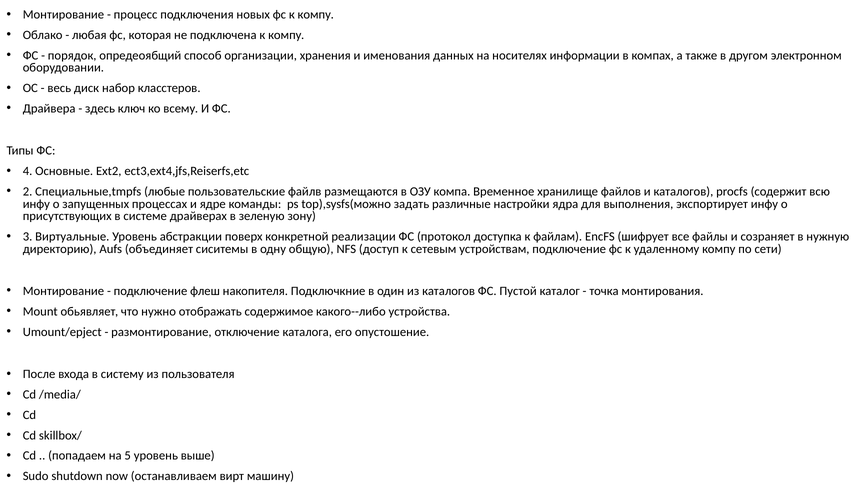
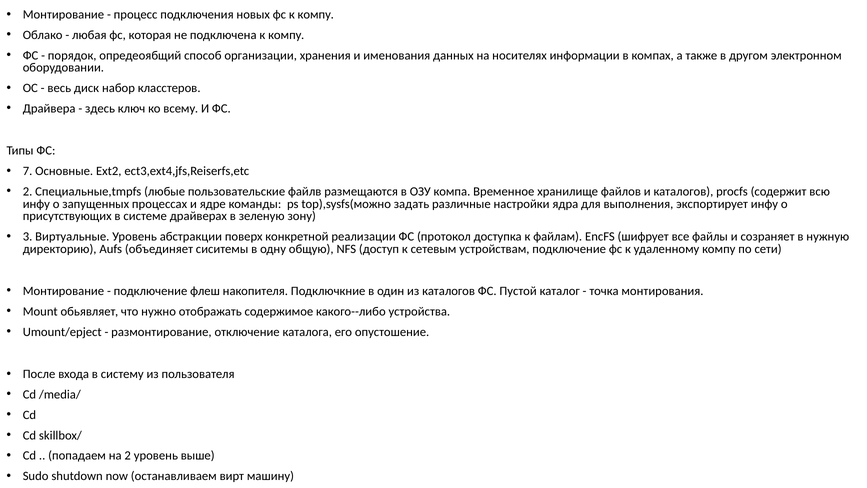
4: 4 -> 7
на 5: 5 -> 2
